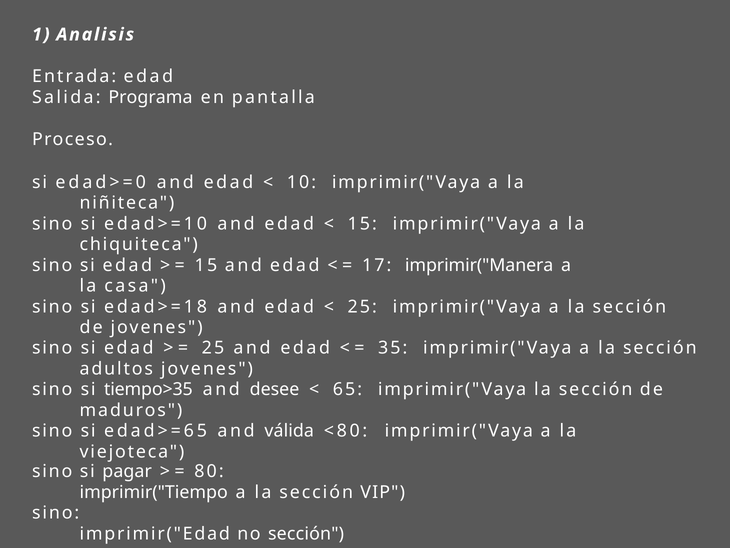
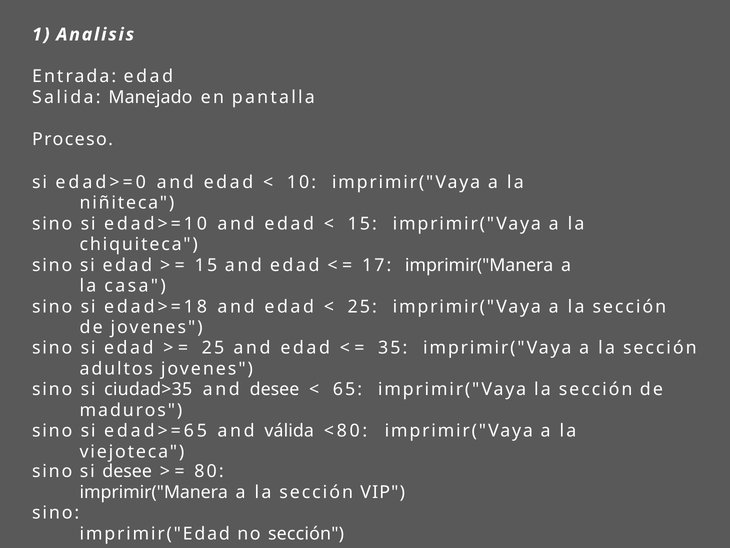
Programa: Programa -> Manejado
tiempo>35: tiempo>35 -> ciudad>35
si pagar: pagar -> desee
imprimir("Tiempo at (154, 492): imprimir("Tiempo -> imprimir("Manera
